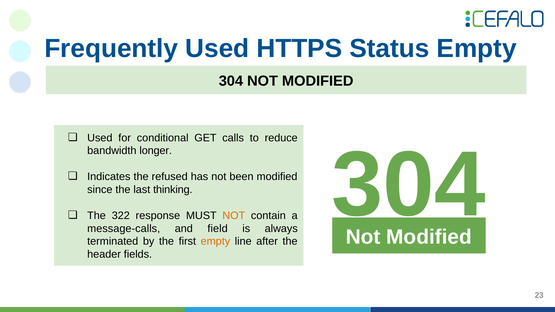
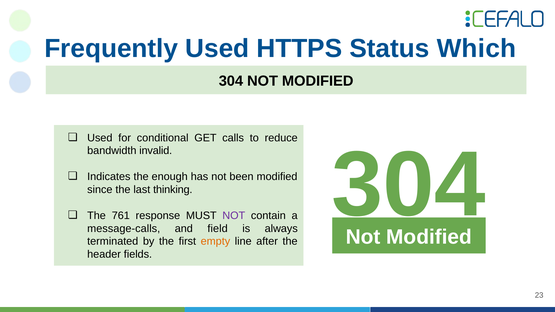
Status Empty: Empty -> Which
longer: longer -> invalid
refused: refused -> enough
322: 322 -> 761
NOT at (234, 216) colour: orange -> purple
